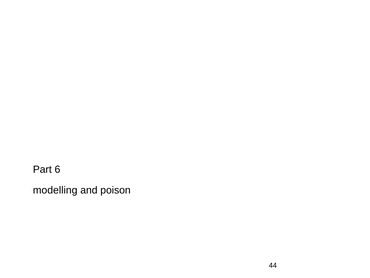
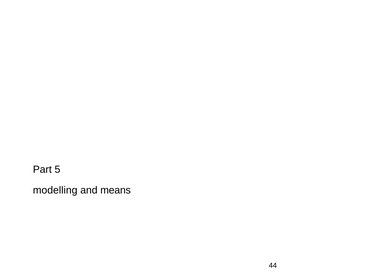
6: 6 -> 5
poison: poison -> means
